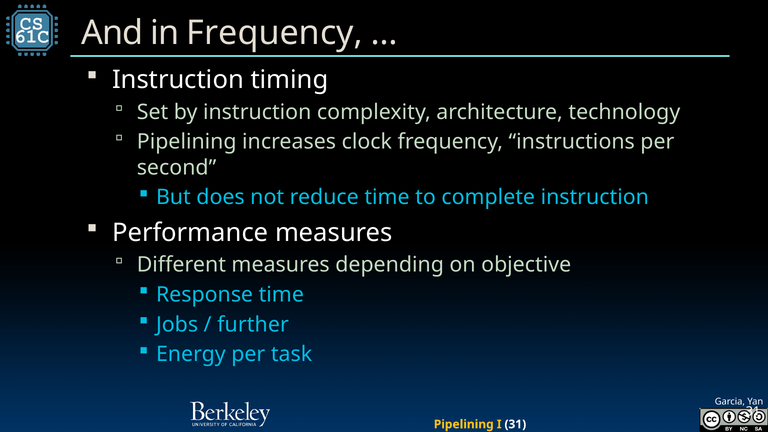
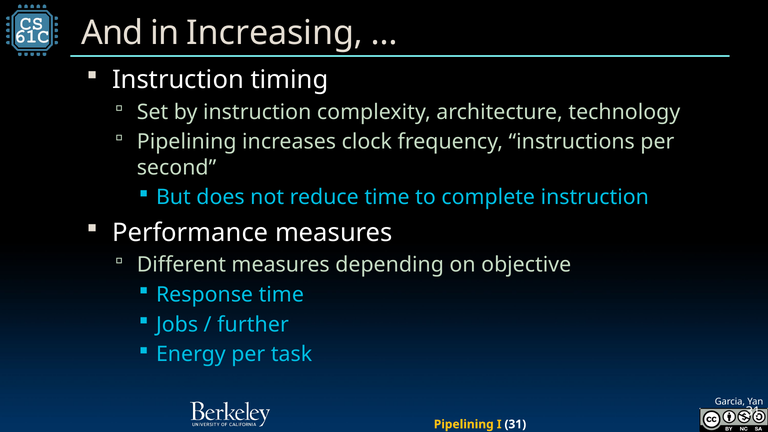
in Frequency: Frequency -> Increasing
